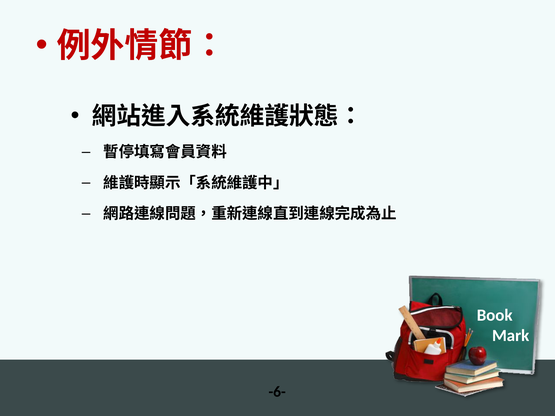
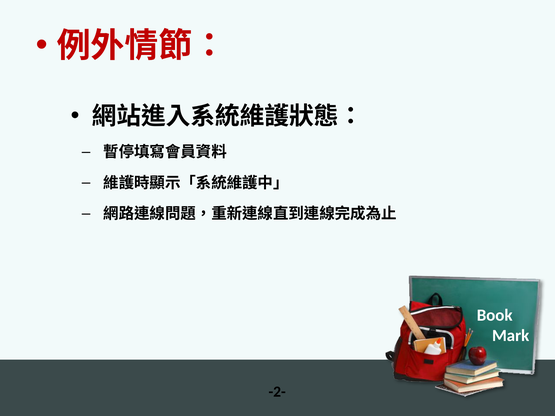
-6-: -6- -> -2-
